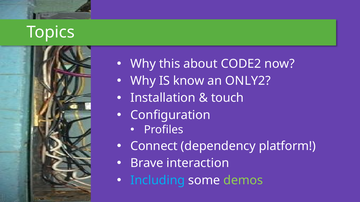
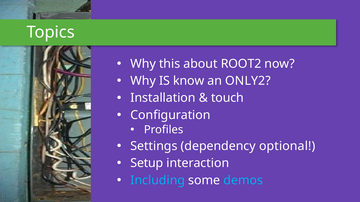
CODE2: CODE2 -> ROOT2
Connect: Connect -> Settings
platform: platform -> optional
Brave: Brave -> Setup
demos colour: light green -> light blue
